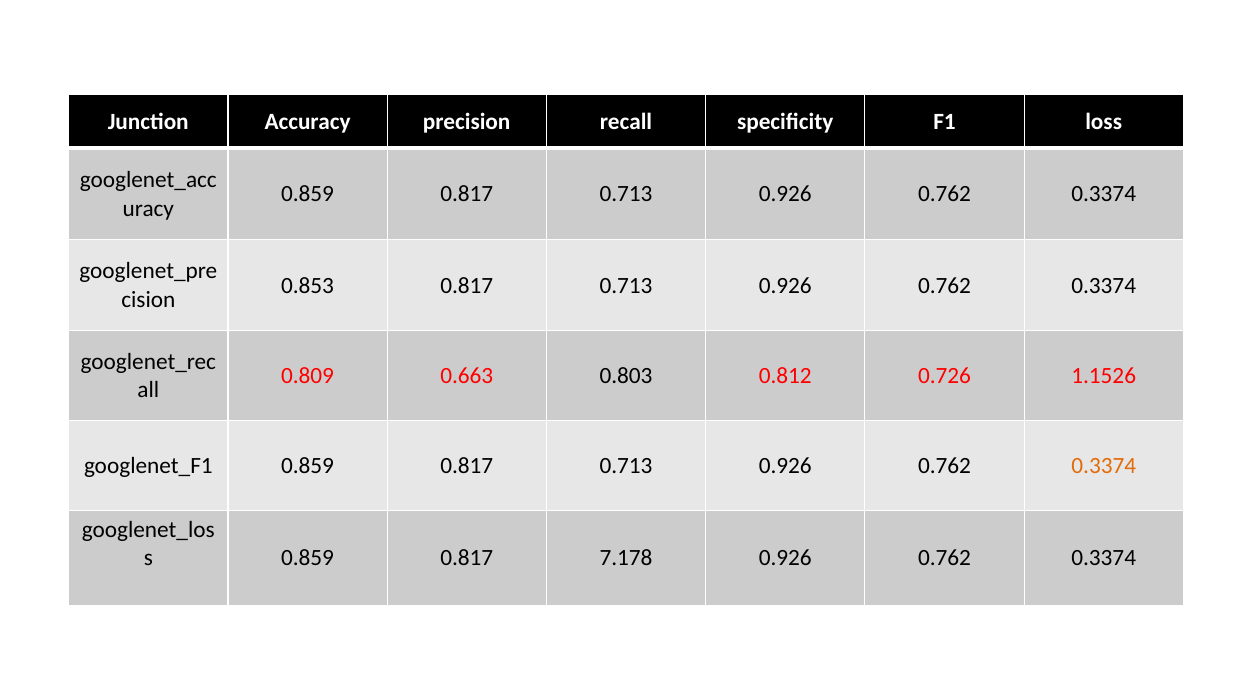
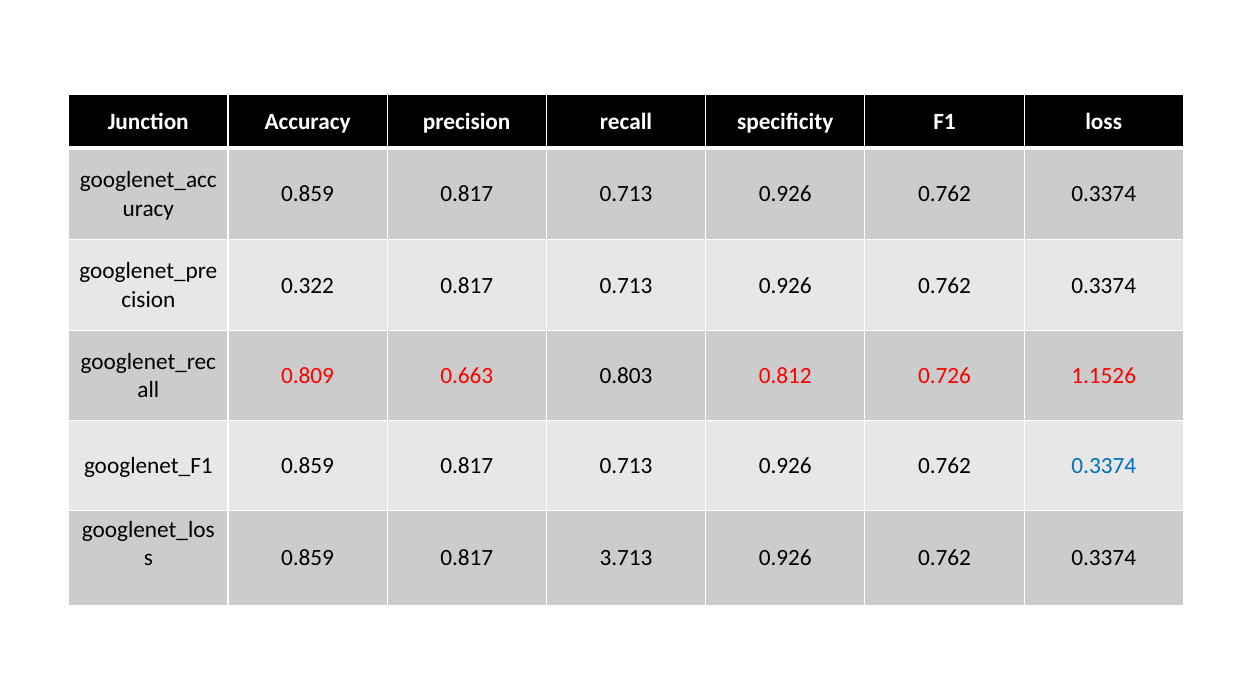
0.853: 0.853 -> 0.322
0.3374 at (1104, 466) colour: orange -> blue
7.178: 7.178 -> 3.713
